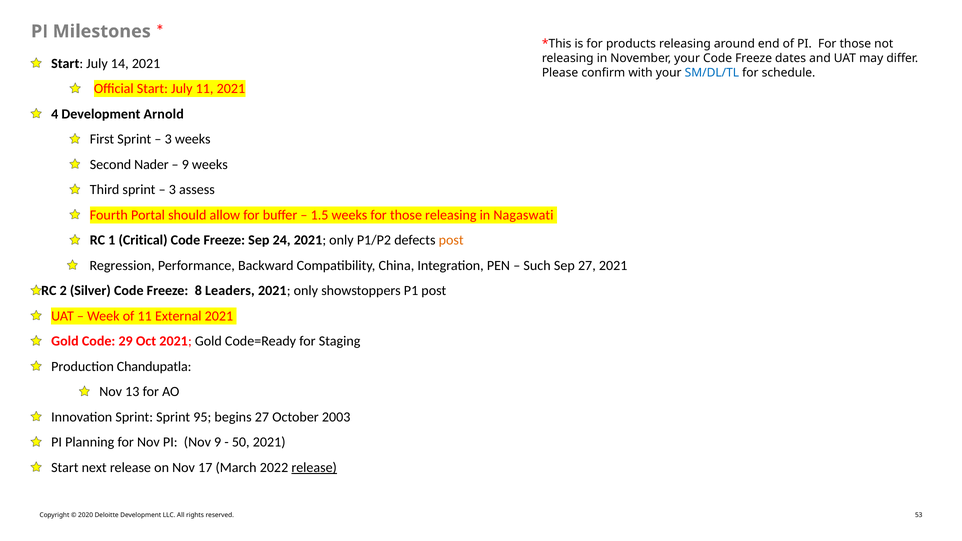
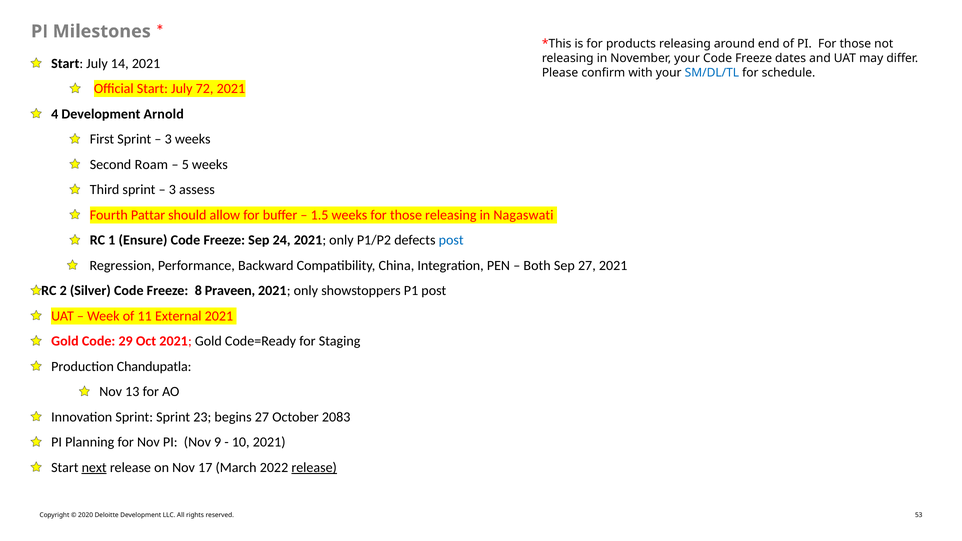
July 11: 11 -> 72
Nader: Nader -> Roam
9 at (185, 165): 9 -> 5
Portal: Portal -> Pattar
Critical: Critical -> Ensure
post at (451, 240) colour: orange -> blue
Such: Such -> Both
Leaders: Leaders -> Praveen
95: 95 -> 23
2003: 2003 -> 2083
50: 50 -> 10
next underline: none -> present
